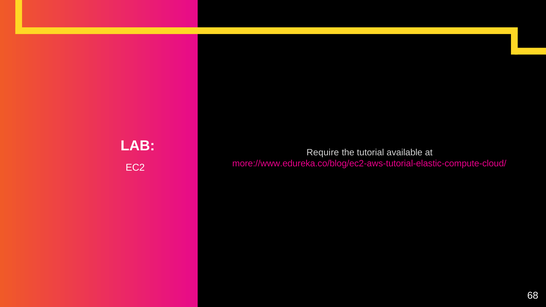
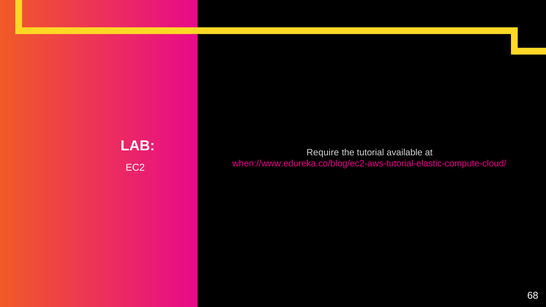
more://www.edureka.co/blog/ec2-aws-tutorial-elastic-compute-cloud/: more://www.edureka.co/blog/ec2-aws-tutorial-elastic-compute-cloud/ -> when://www.edureka.co/blog/ec2-aws-tutorial-elastic-compute-cloud/
